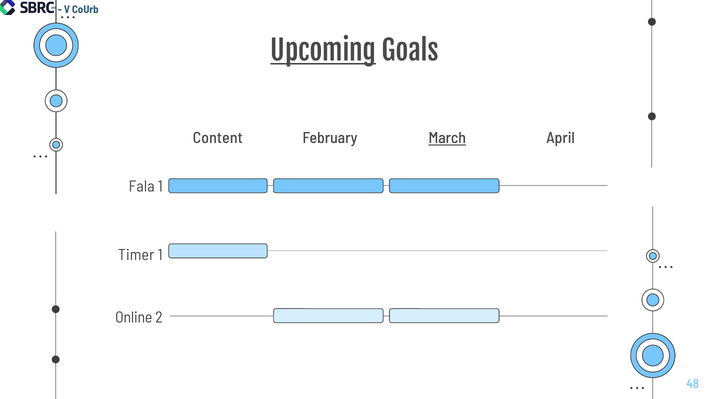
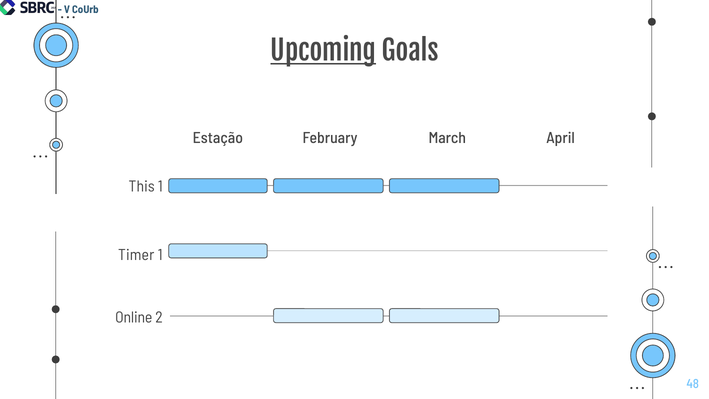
Content: Content -> Estação
March underline: present -> none
Fala: Fala -> This
